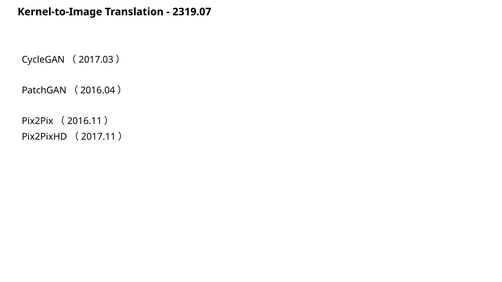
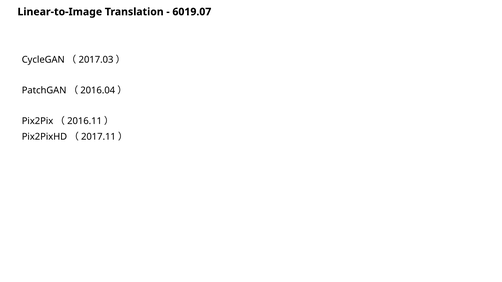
Kernel-to-Image: Kernel-to-Image -> Linear-to-Image
2319.07: 2319.07 -> 6019.07
